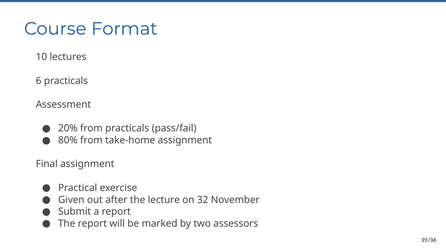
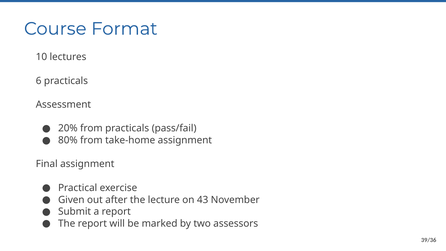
32: 32 -> 43
